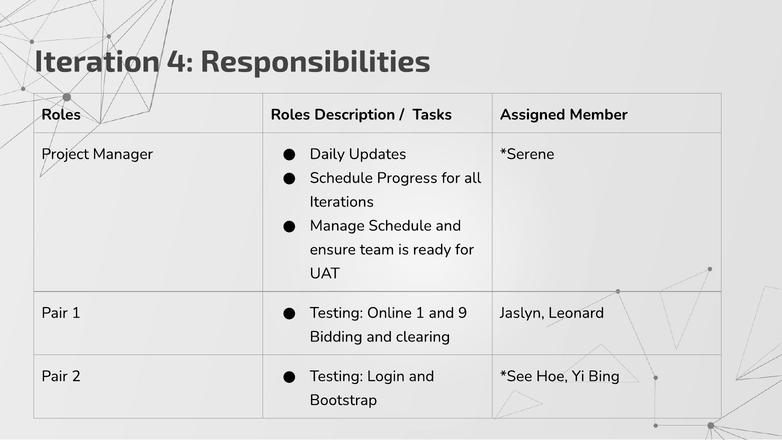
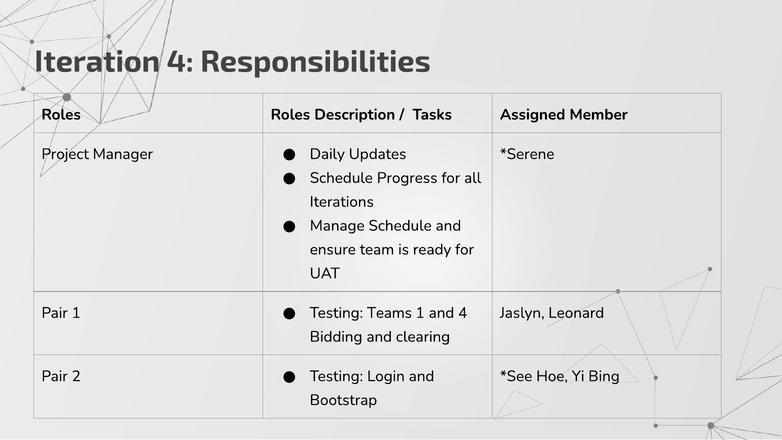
Online: Online -> Teams
and 9: 9 -> 4
